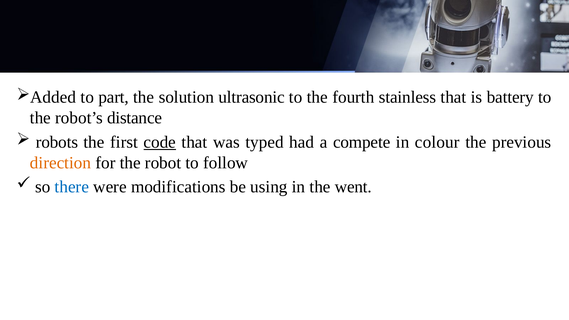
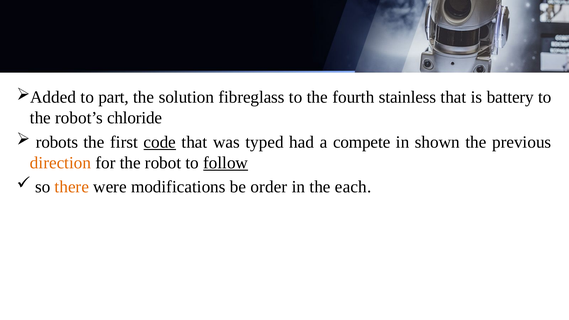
ultrasonic: ultrasonic -> fibreglass
distance: distance -> chloride
colour: colour -> shown
follow underline: none -> present
there colour: blue -> orange
using: using -> order
went: went -> each
